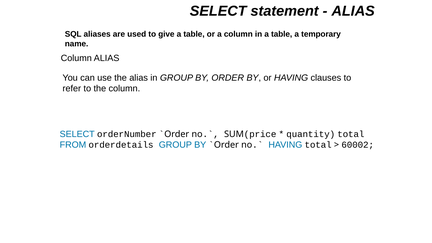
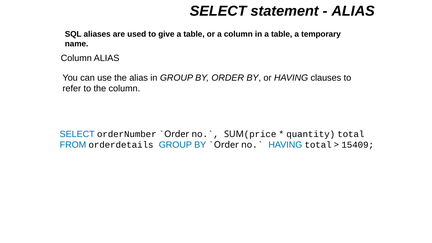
60002: 60002 -> 15409
